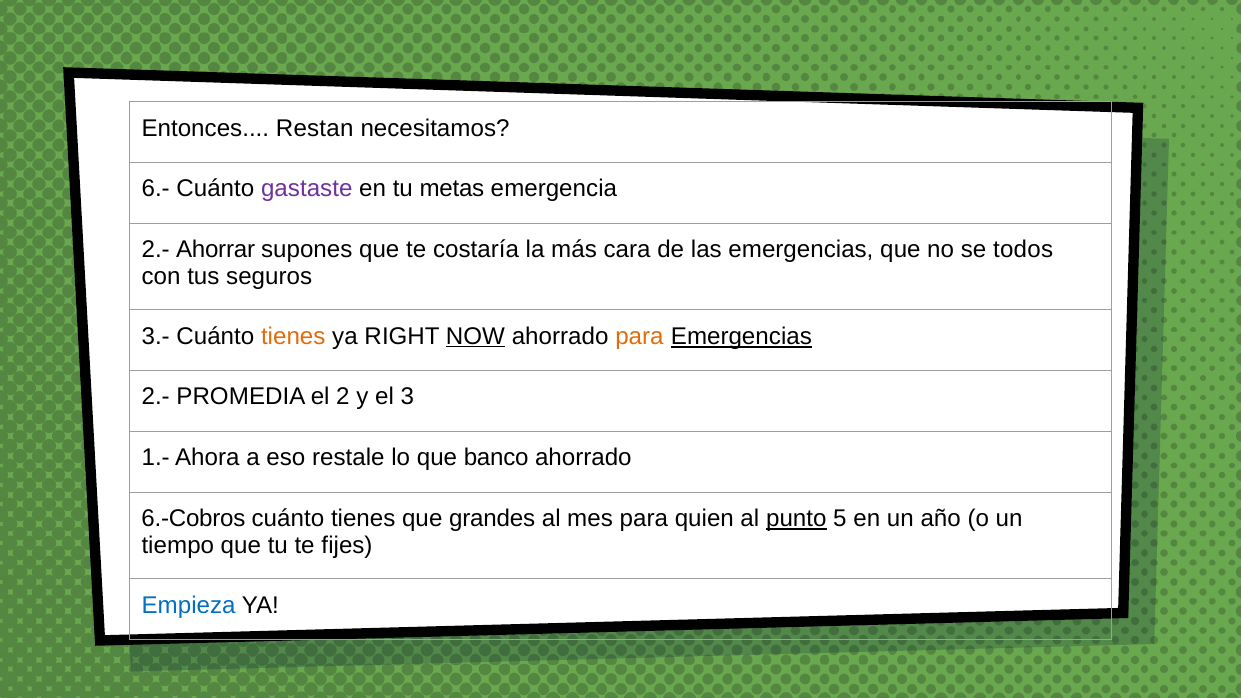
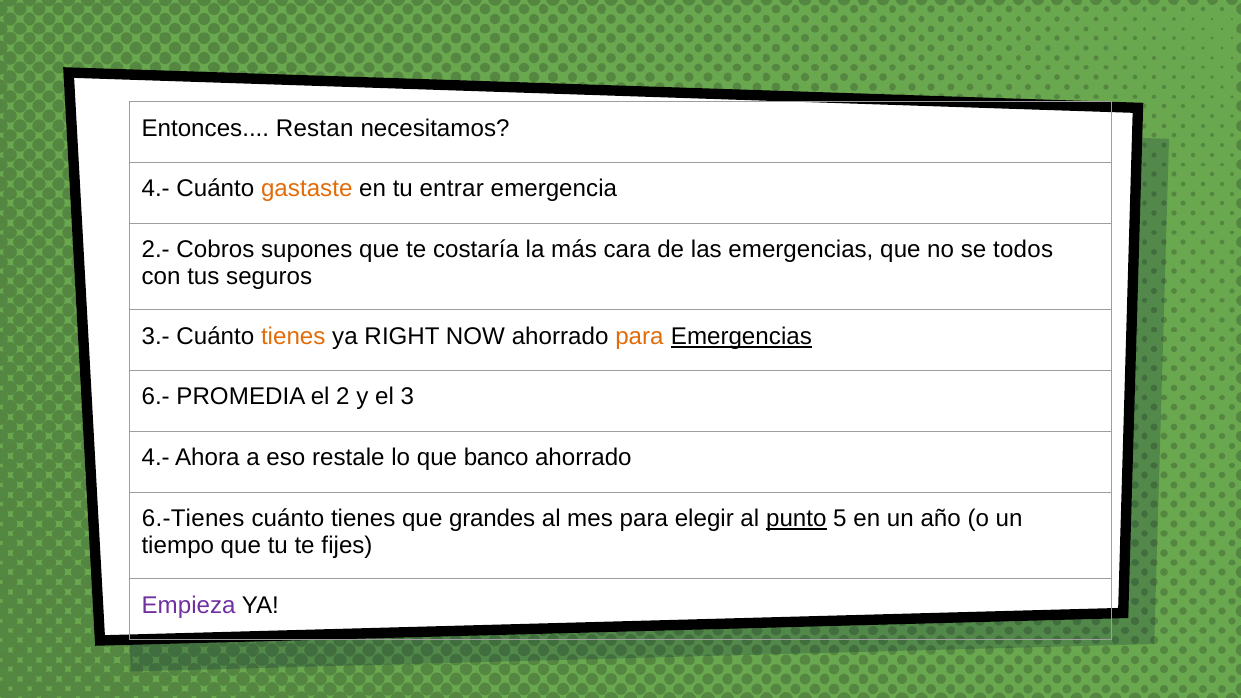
6.- at (156, 189): 6.- -> 4.-
gastaste colour: purple -> orange
metas: metas -> entrar
Ahorrar: Ahorrar -> Cobros
NOW underline: present -> none
2.- at (156, 397): 2.- -> 6.-
1.- at (156, 458): 1.- -> 4.-
6.-Cobros: 6.-Cobros -> 6.-Tienes
quien: quien -> elegir
Empieza colour: blue -> purple
